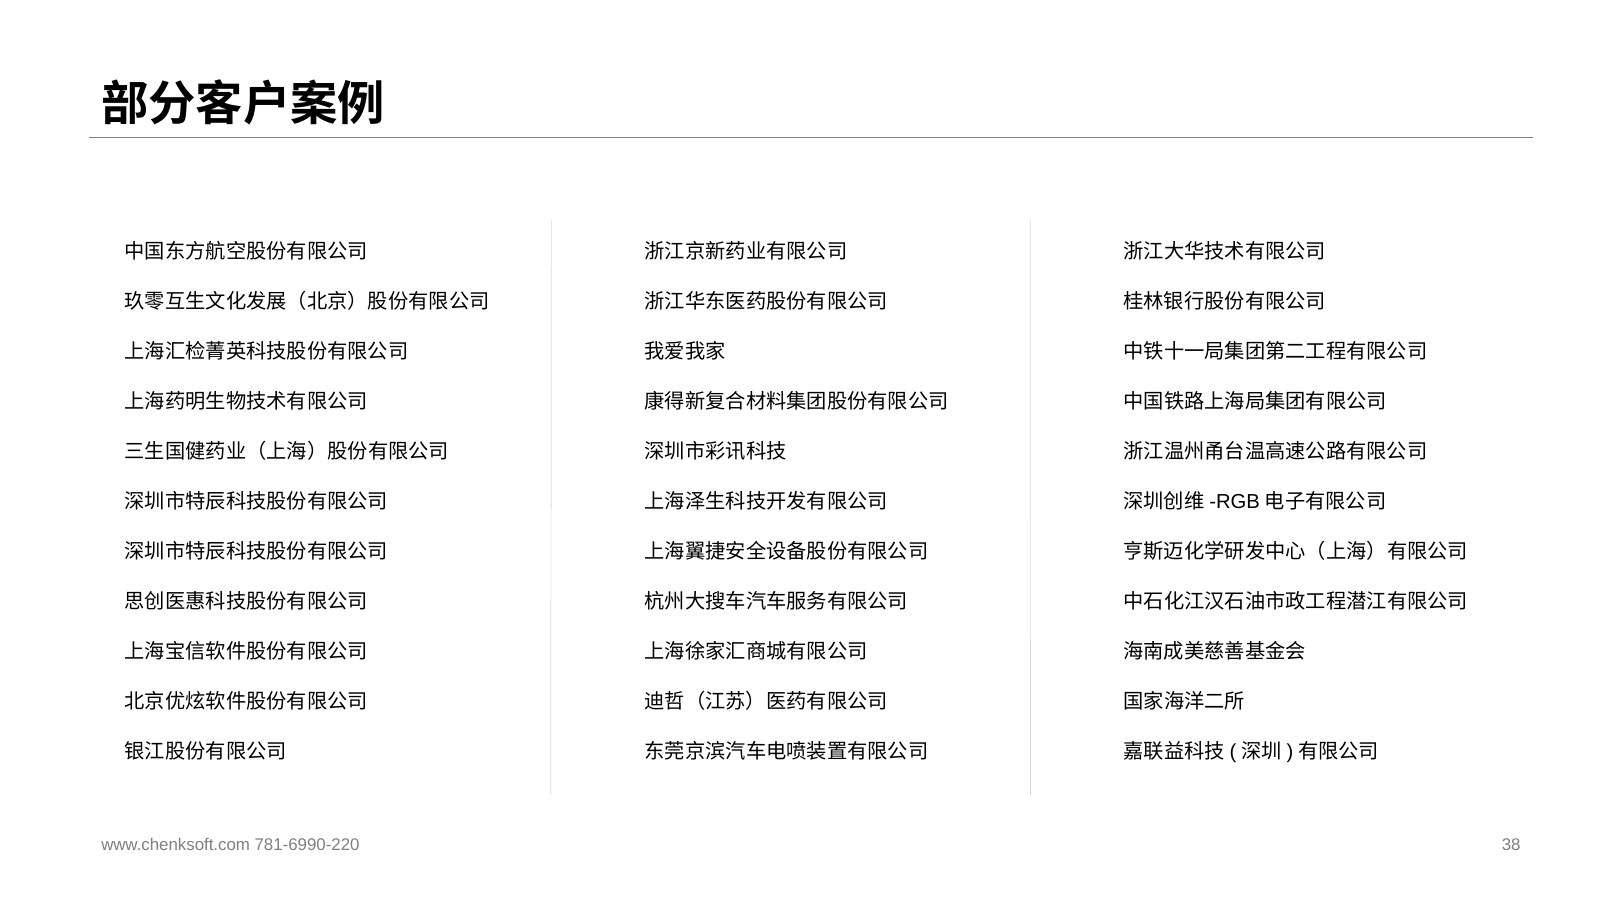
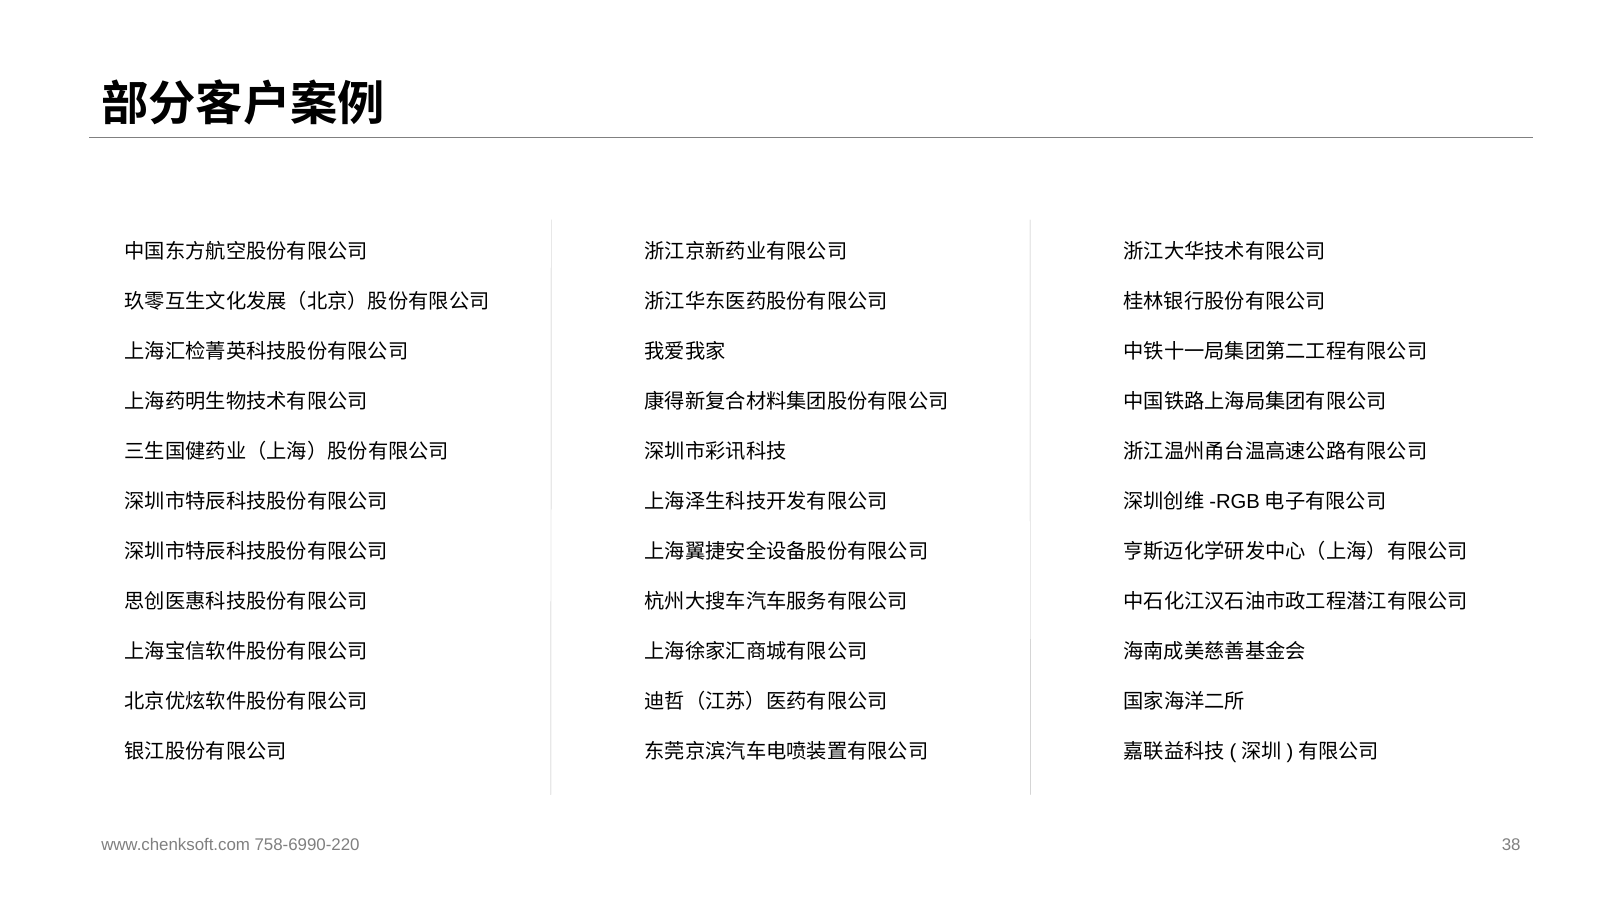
781-6990-220: 781-6990-220 -> 758-6990-220
